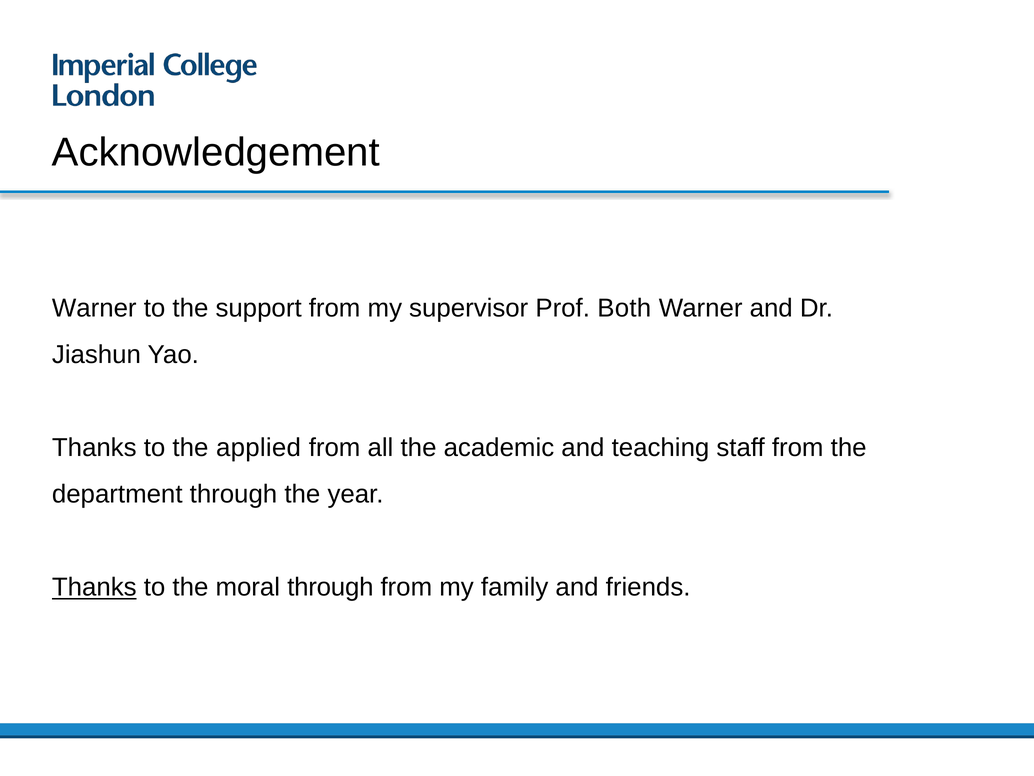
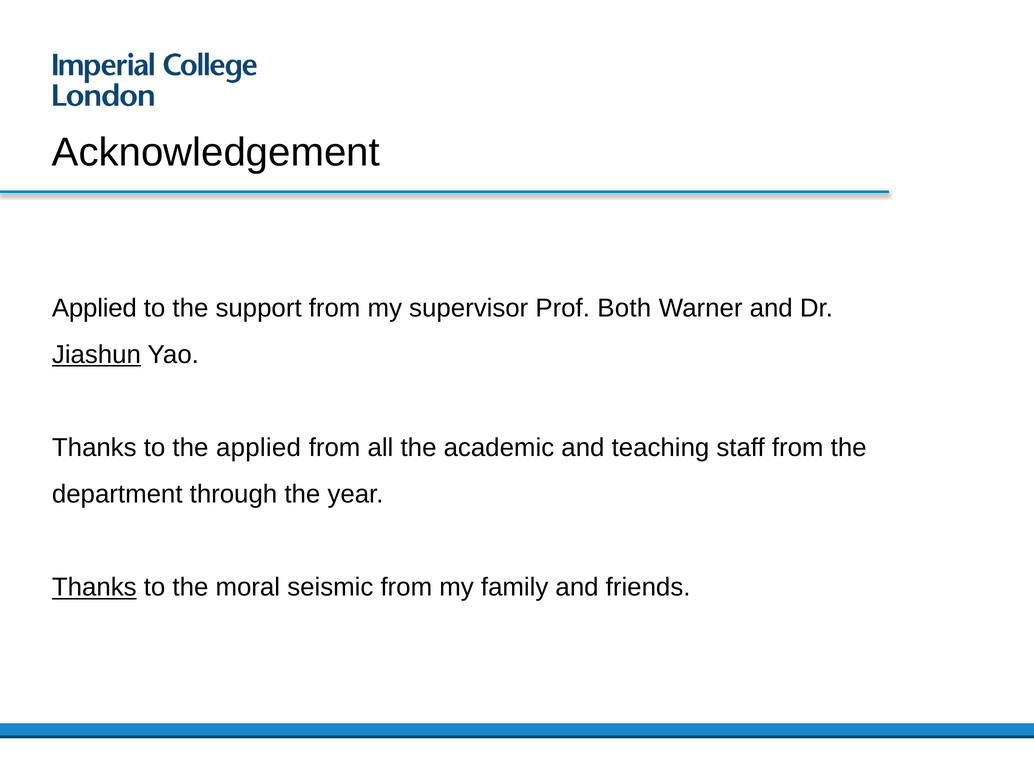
Warner at (94, 308): Warner -> Applied
Jiashun underline: none -> present
moral through: through -> seismic
